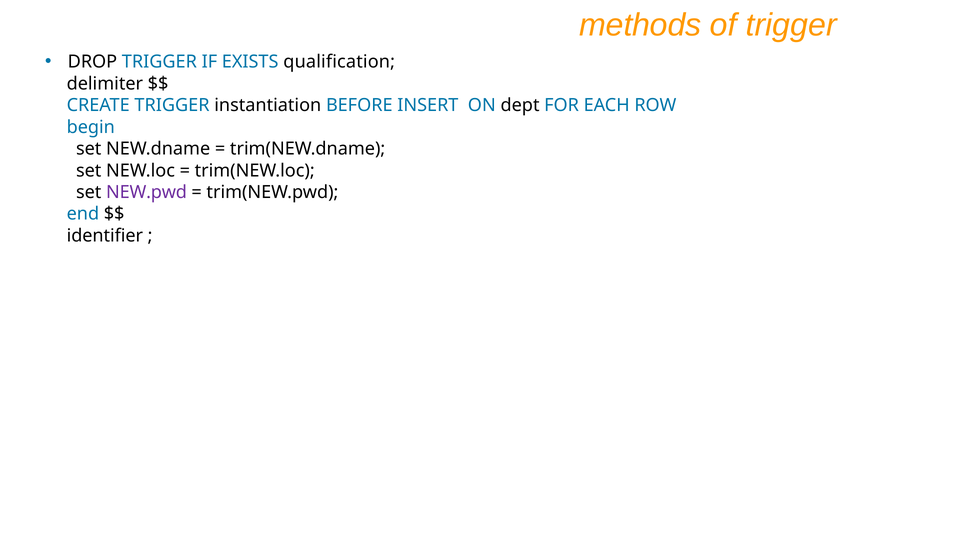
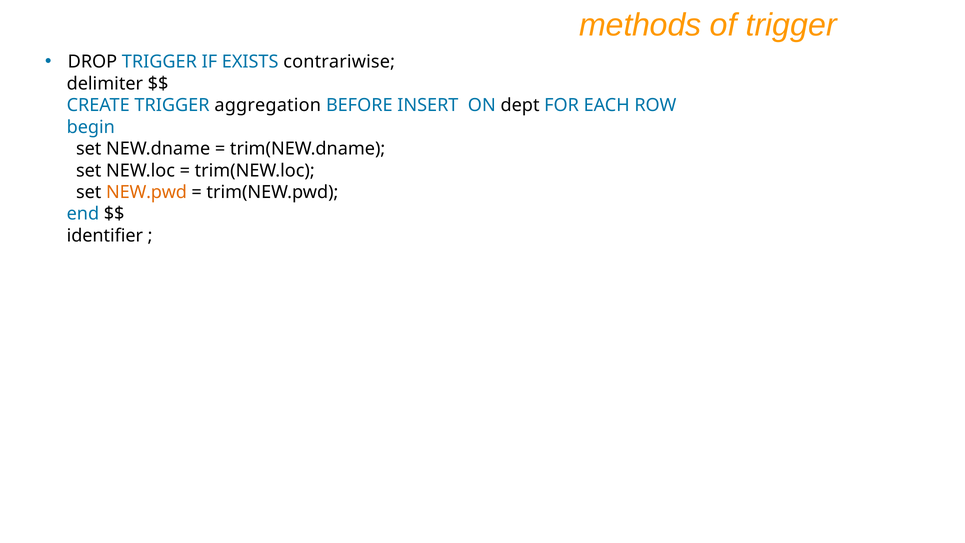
qualification: qualification -> contrariwise
instantiation: instantiation -> aggregation
NEW.pwd colour: purple -> orange
